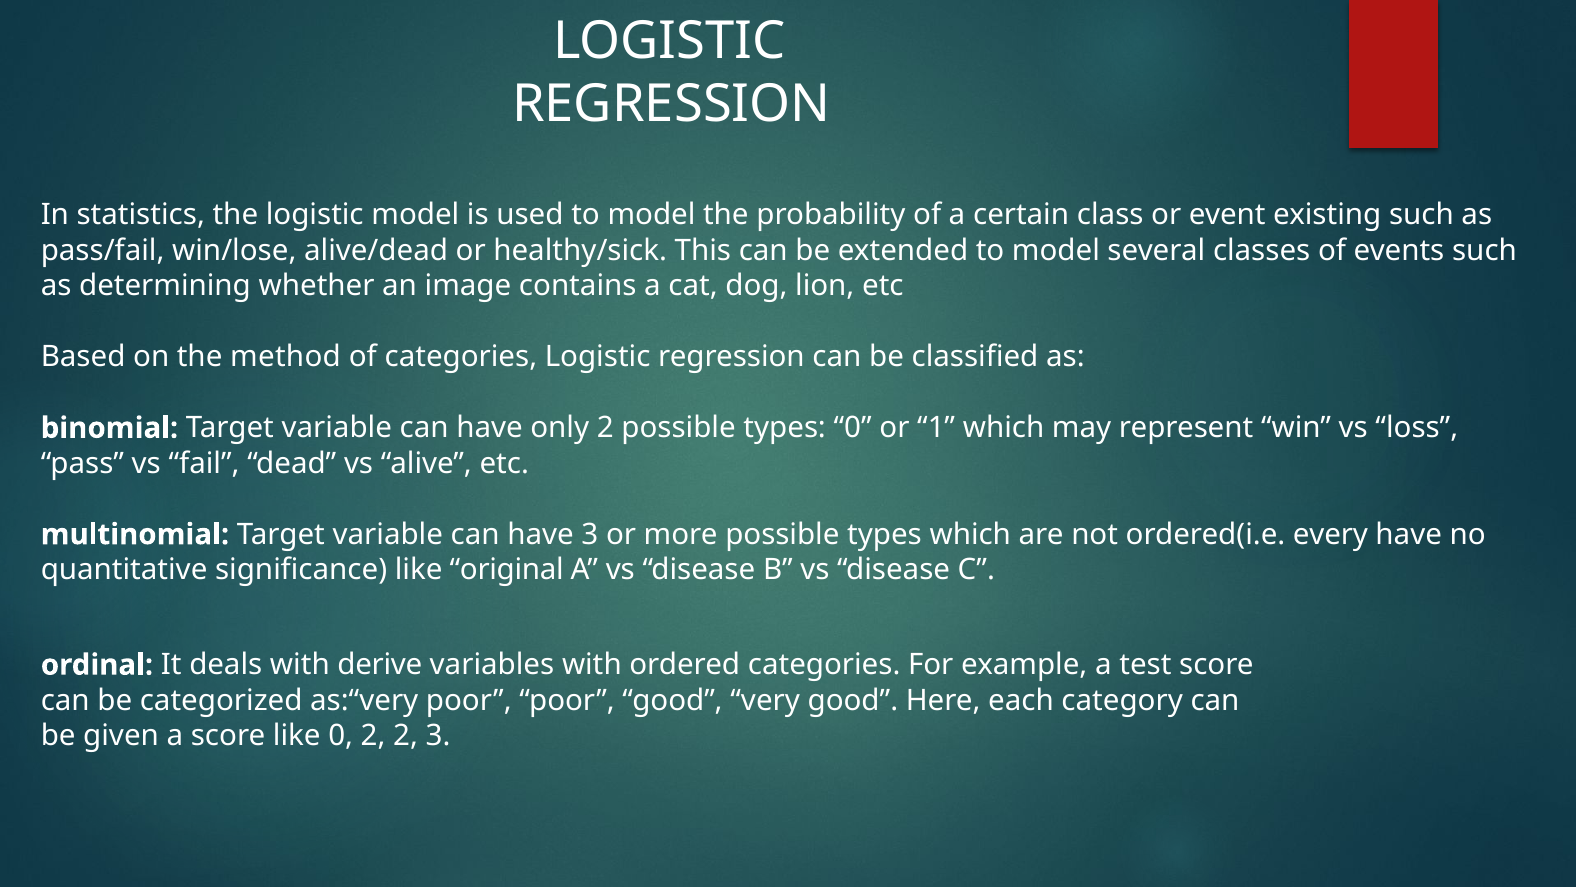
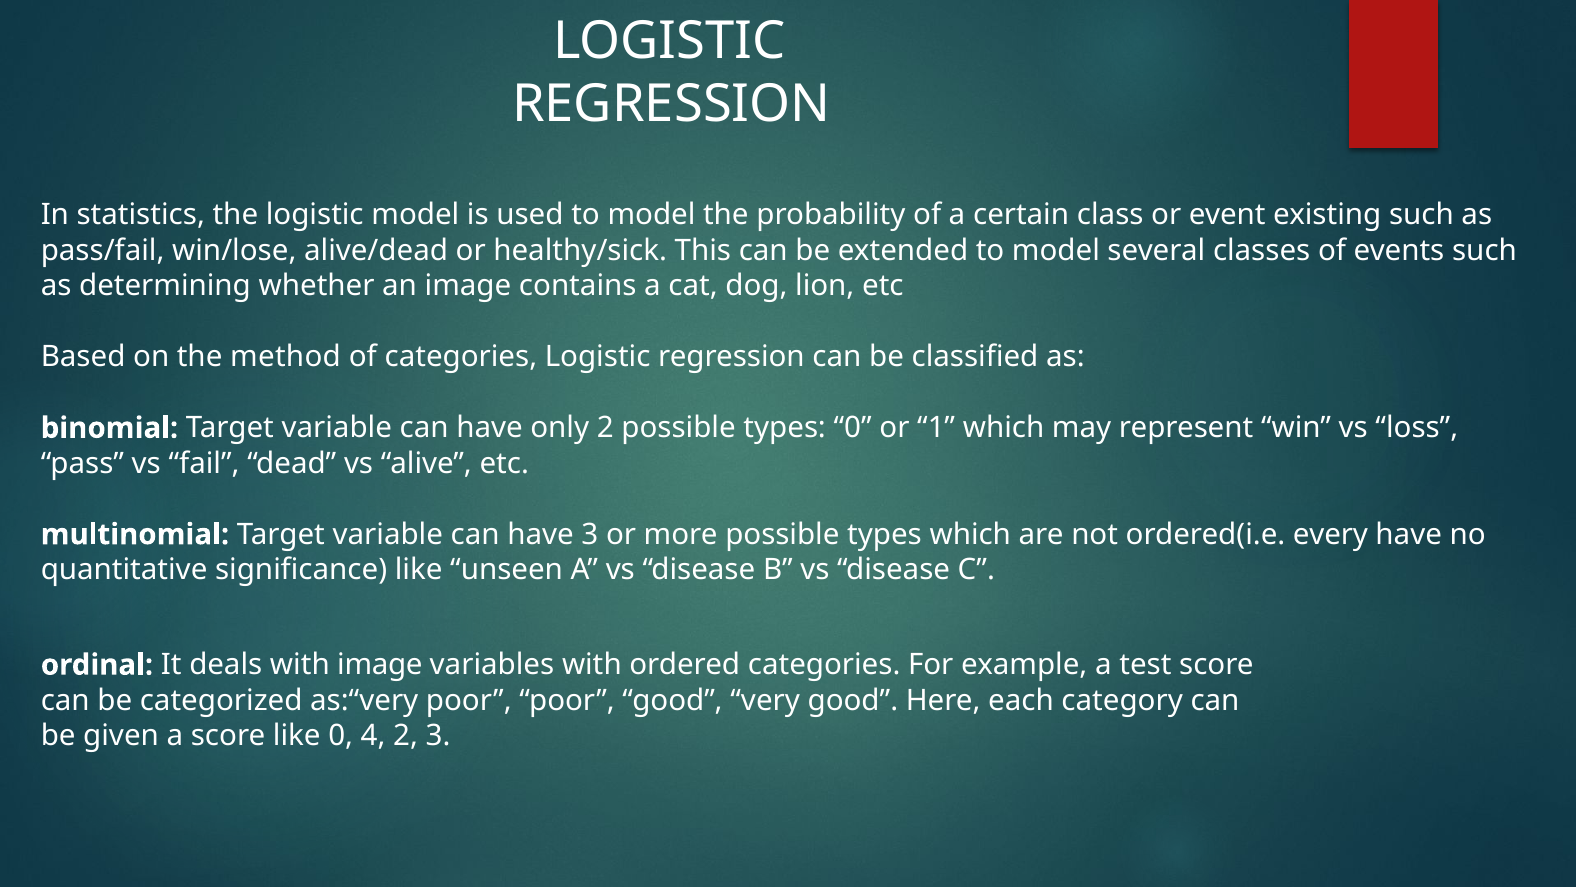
original: original -> unseen
with derive: derive -> image
0 2: 2 -> 4
